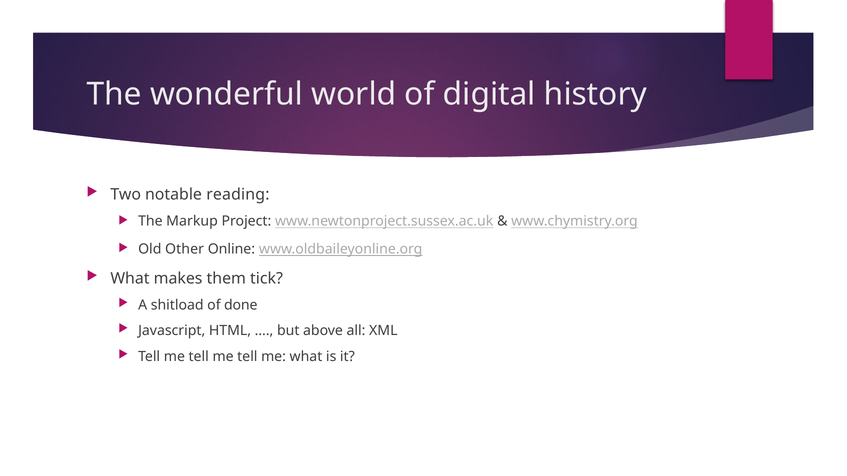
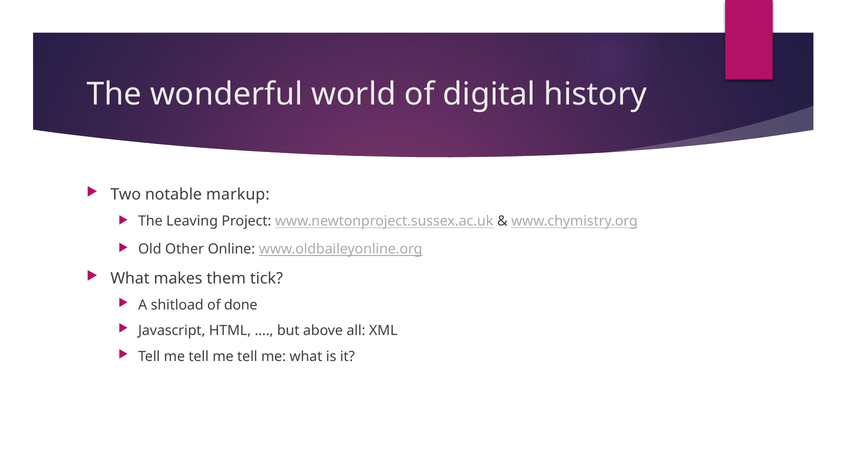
reading: reading -> markup
Markup: Markup -> Leaving
